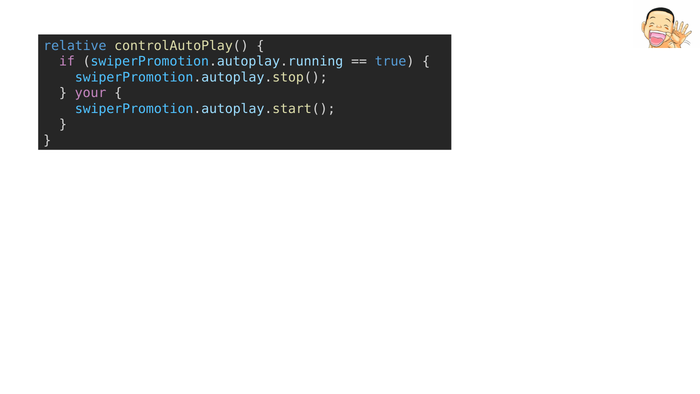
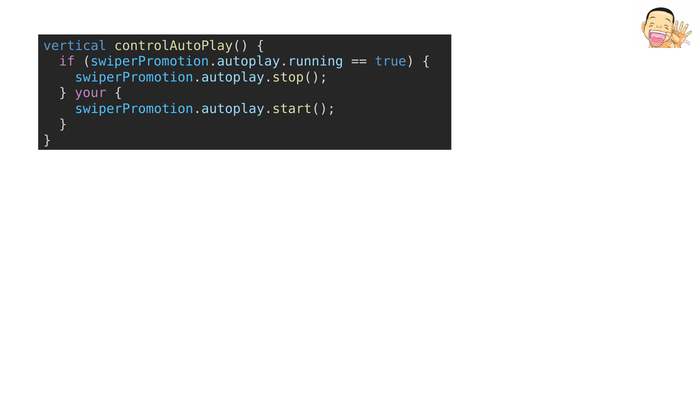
relative: relative -> vertical
